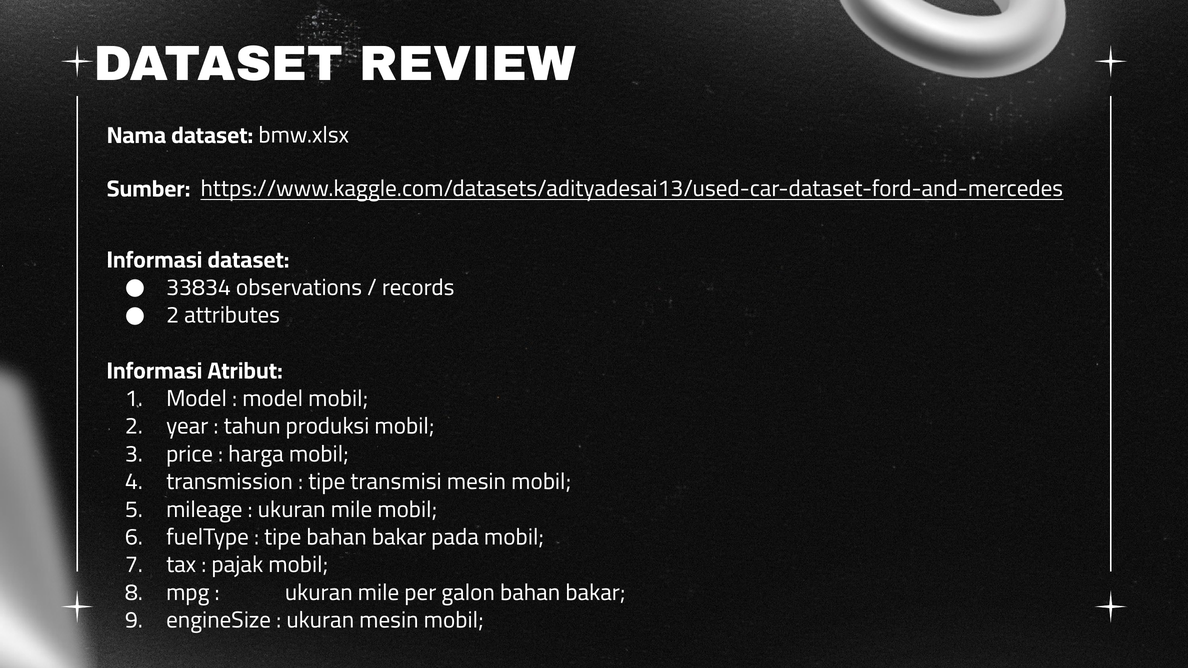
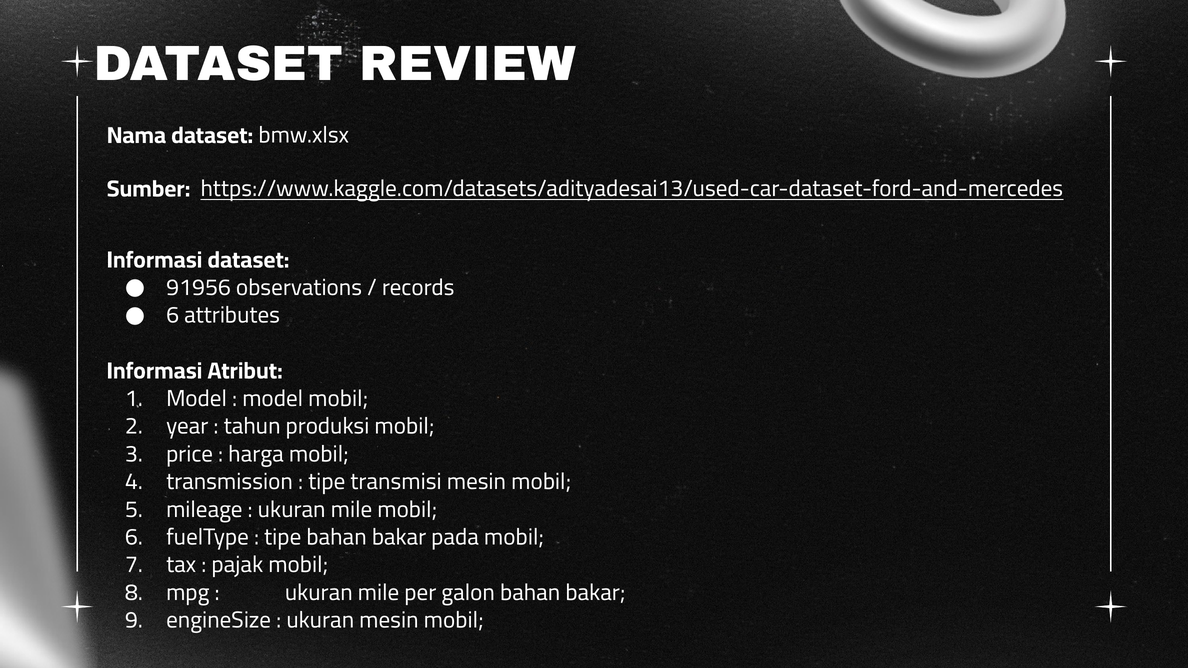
33834: 33834 -> 91956
2 at (173, 315): 2 -> 6
